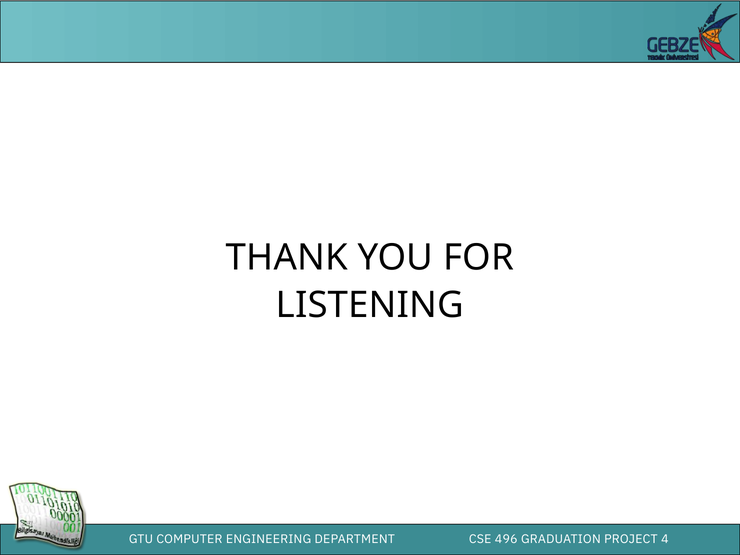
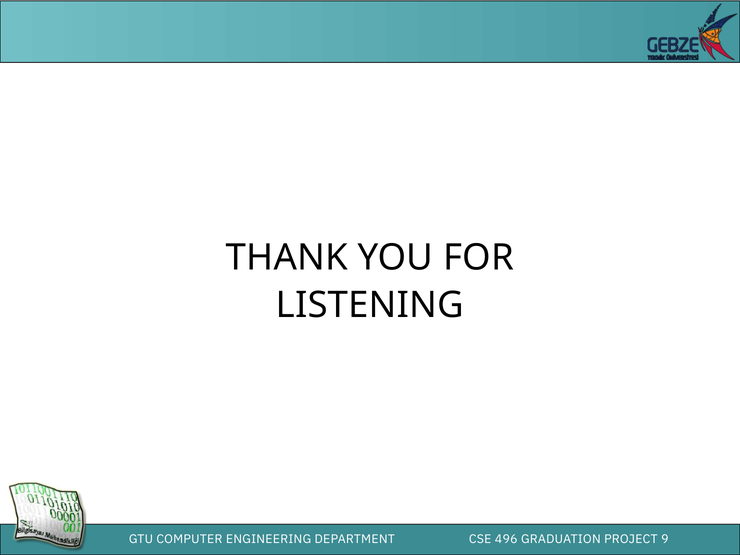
4: 4 -> 9
